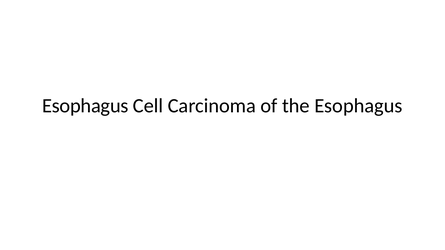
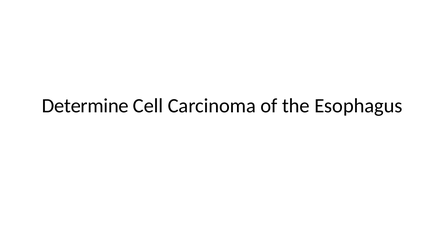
Esophagus at (85, 106): Esophagus -> Determine
